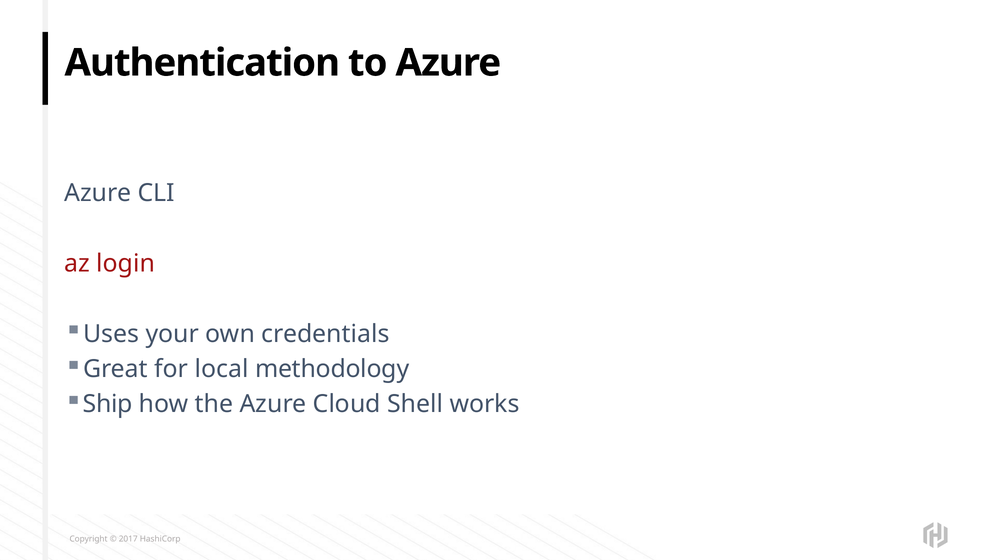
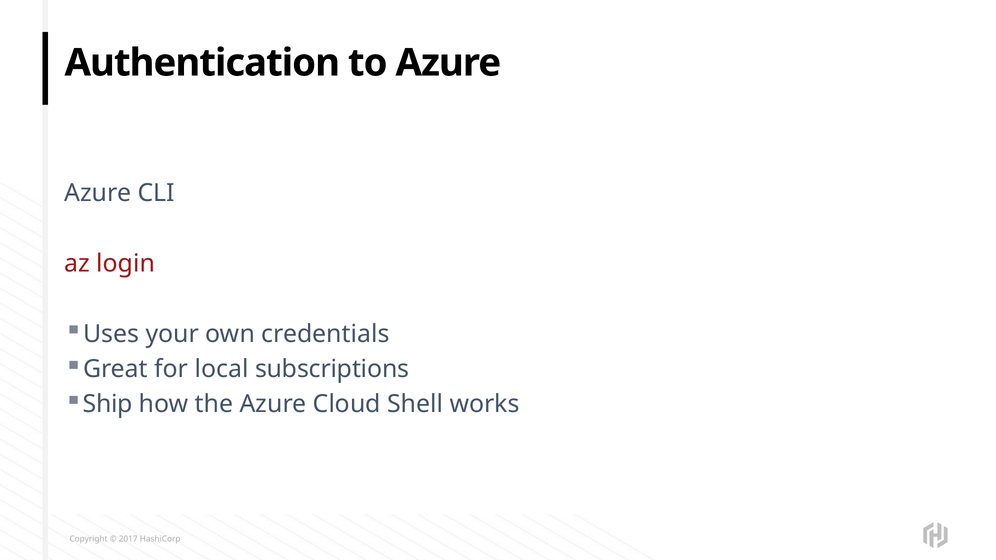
methodology: methodology -> subscriptions
